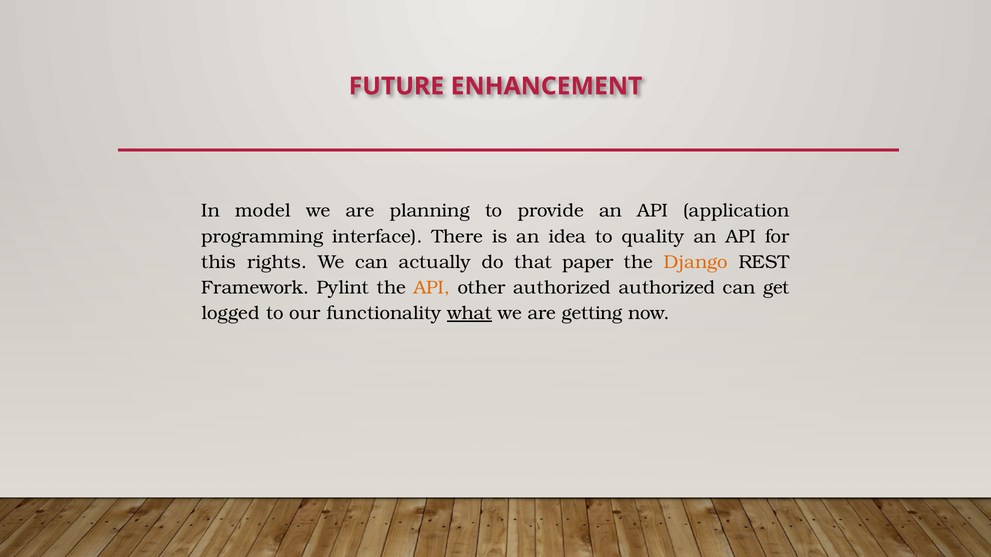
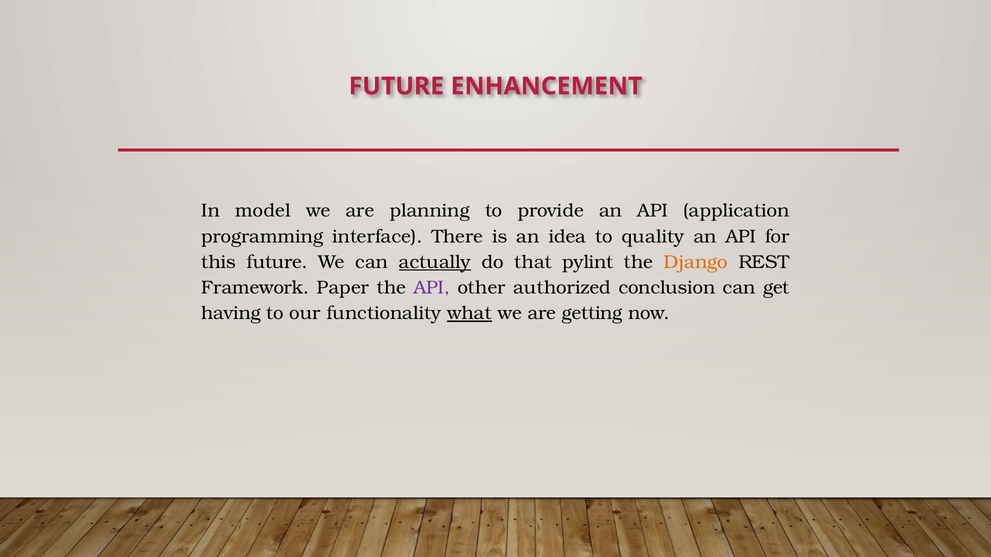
this rights: rights -> future
actually underline: none -> present
paper: paper -> pylint
Pylint: Pylint -> Paper
API at (432, 288) colour: orange -> purple
authorized authorized: authorized -> conclusion
logged: logged -> having
